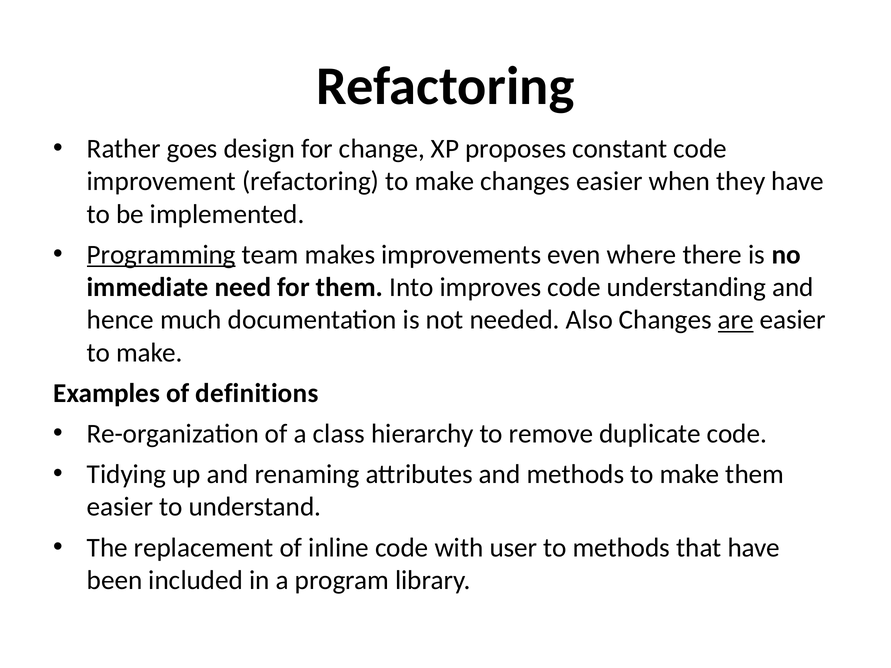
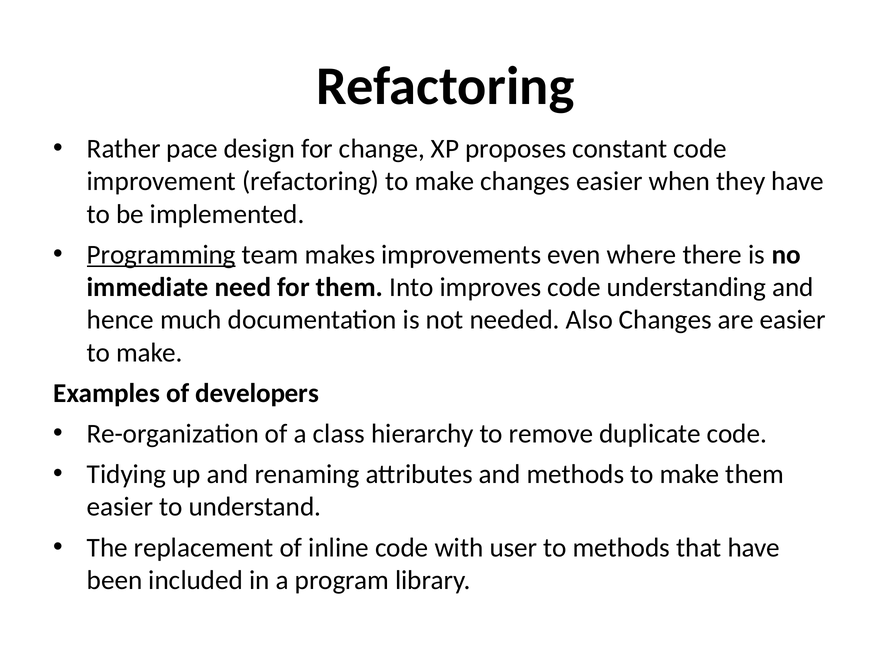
goes: goes -> pace
are underline: present -> none
definitions: definitions -> developers
